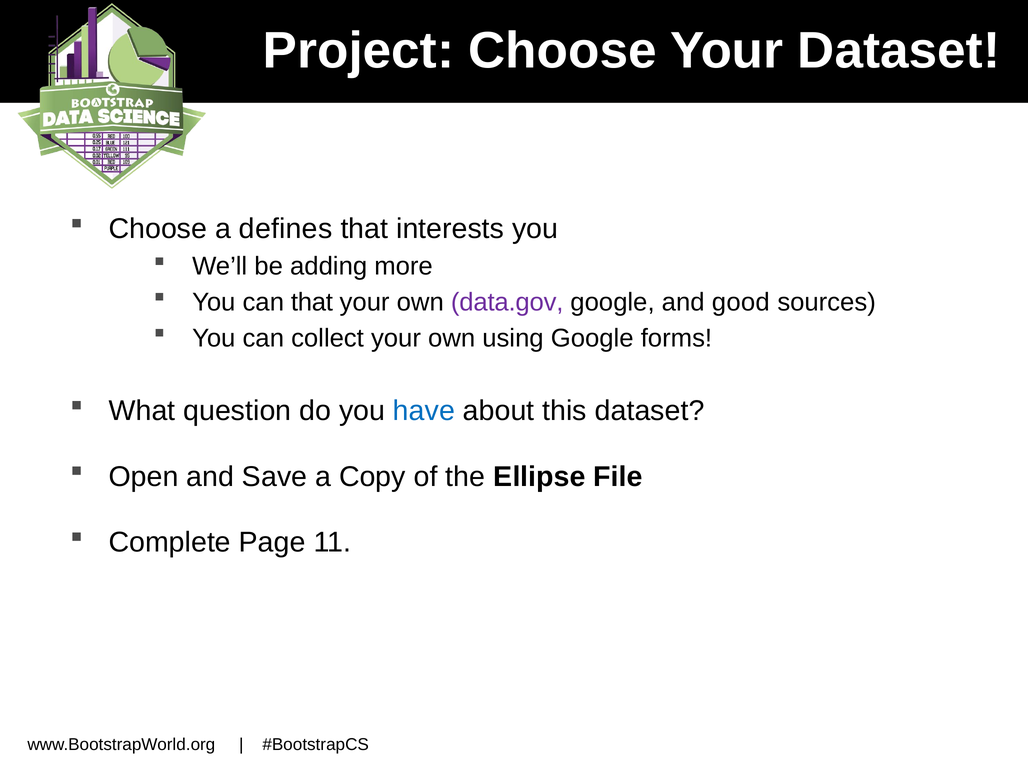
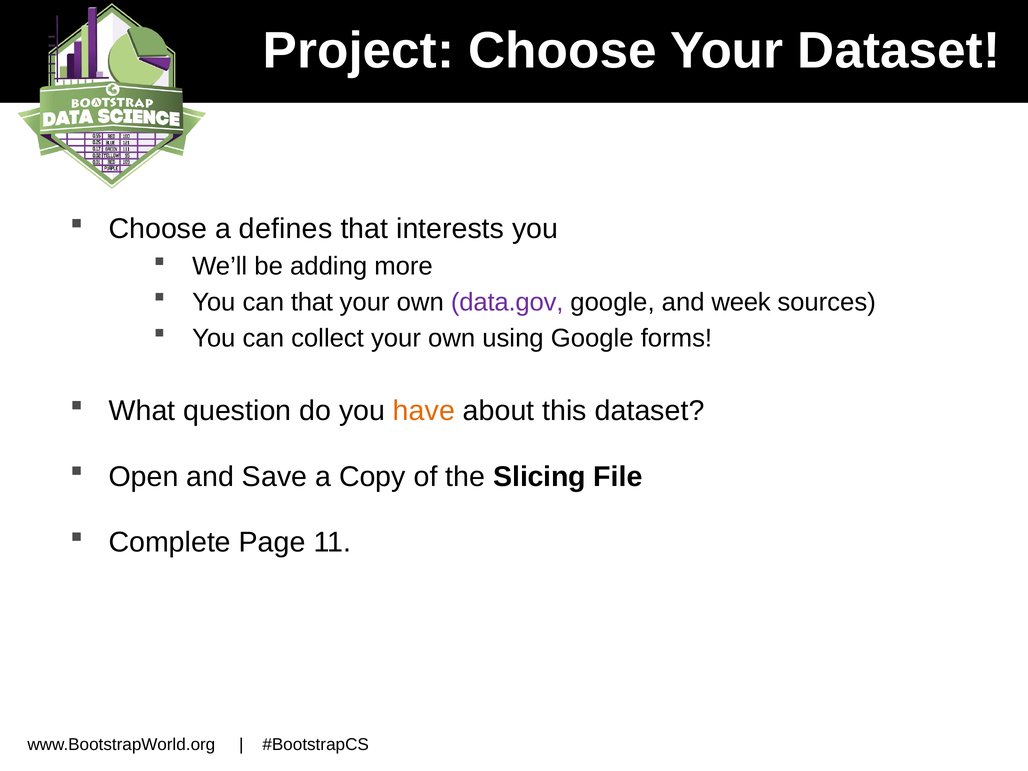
good: good -> week
have colour: blue -> orange
Ellipse: Ellipse -> Slicing
